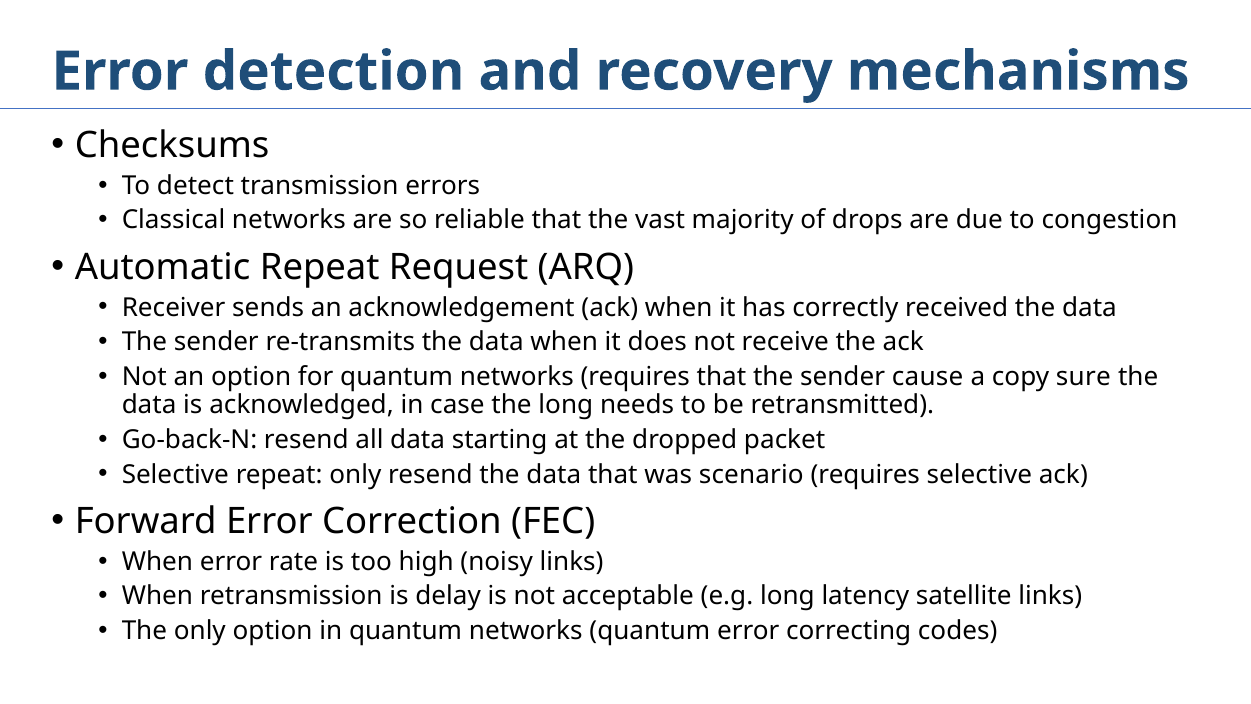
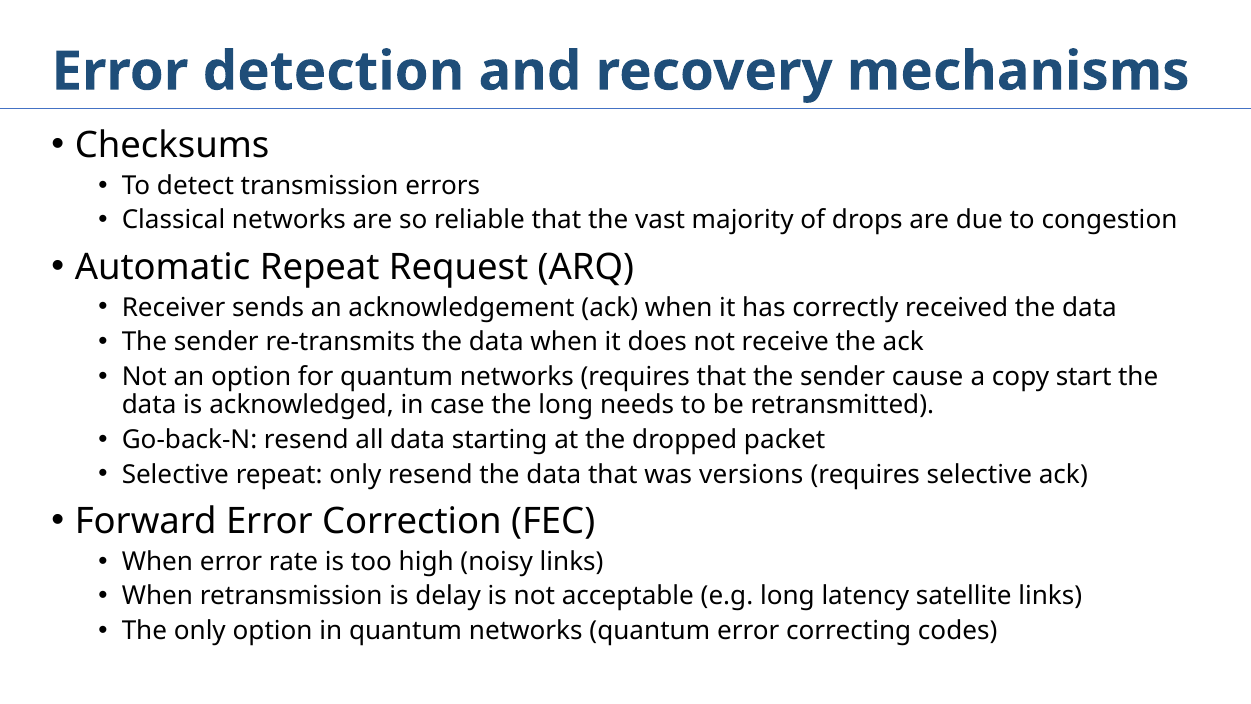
sure: sure -> start
scenario: scenario -> versions
